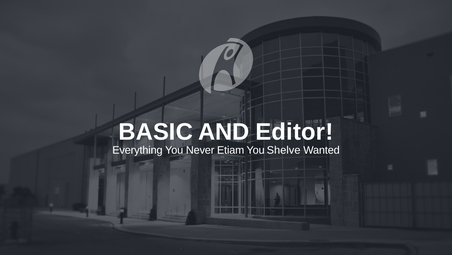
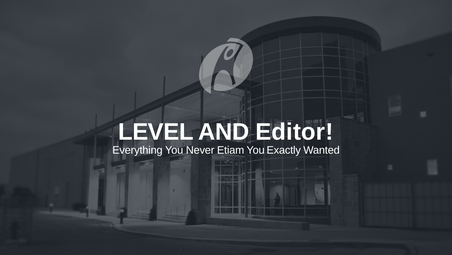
BASIC: BASIC -> LEVEL
Shelve: Shelve -> Exactly
